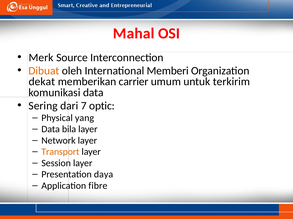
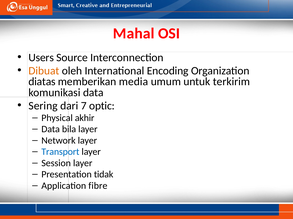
Merk: Merk -> Users
Memberi: Memberi -> Encoding
dekat: dekat -> diatas
carrier: carrier -> media
yang: yang -> akhir
Transport colour: orange -> blue
daya: daya -> tidak
